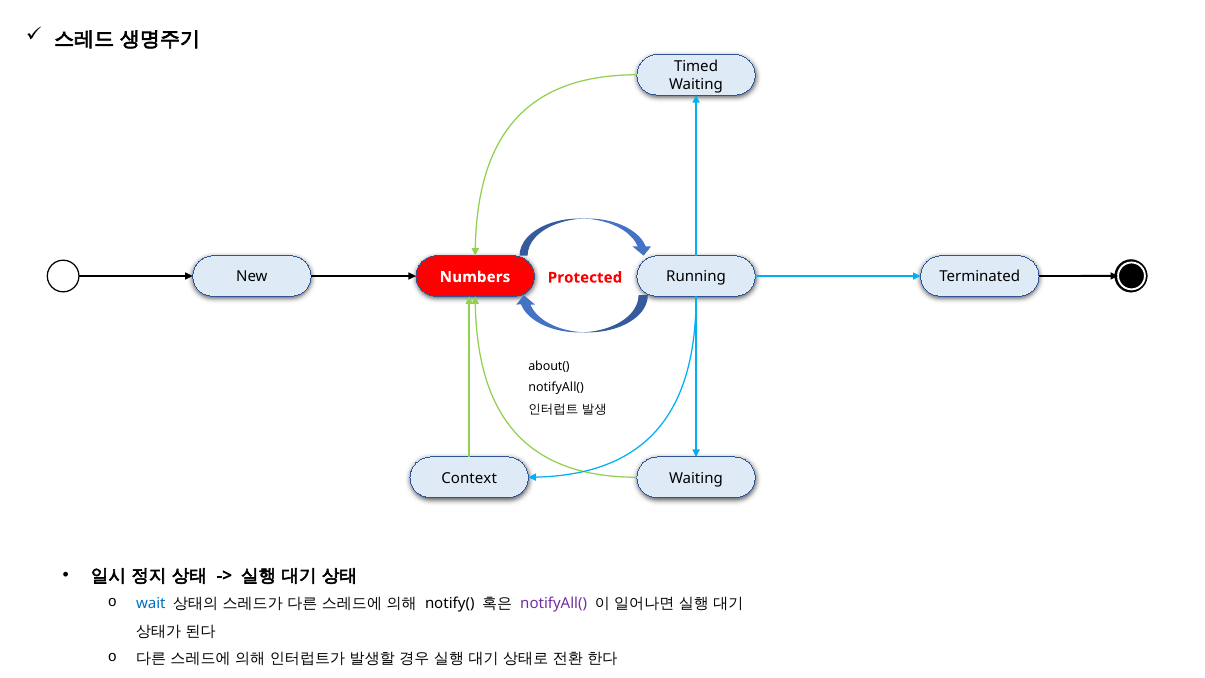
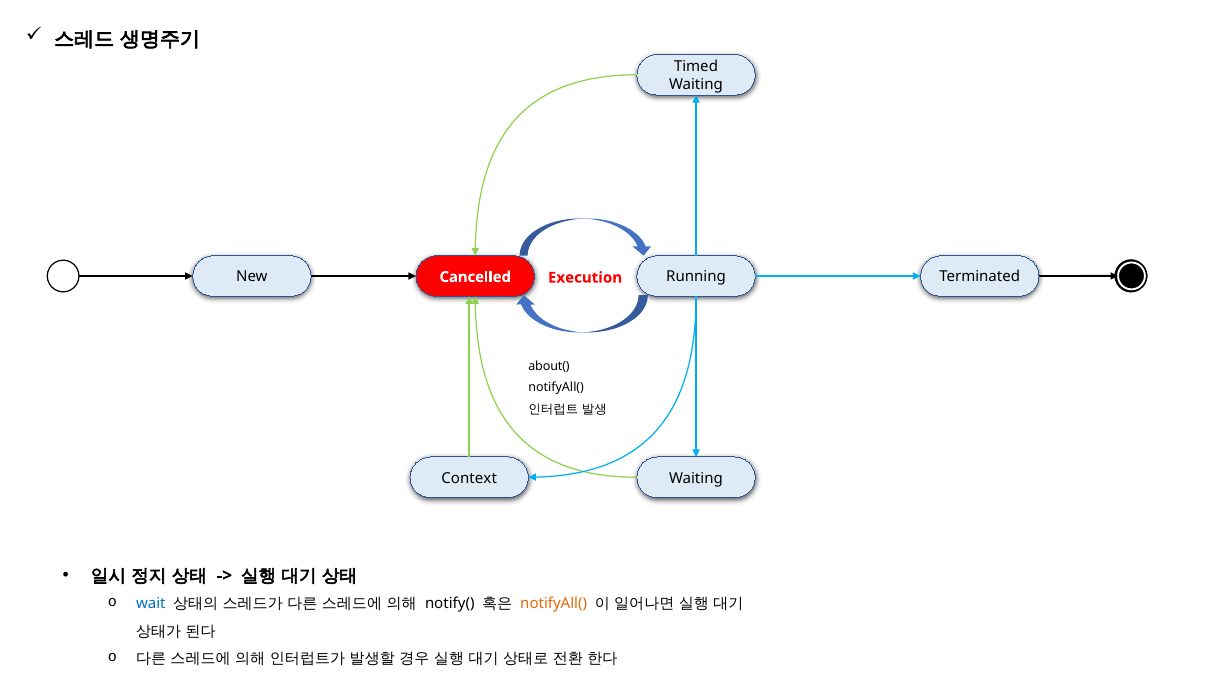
Numbers: Numbers -> Cancelled
Protected: Protected -> Execution
notifyAll( at (554, 604) colour: purple -> orange
